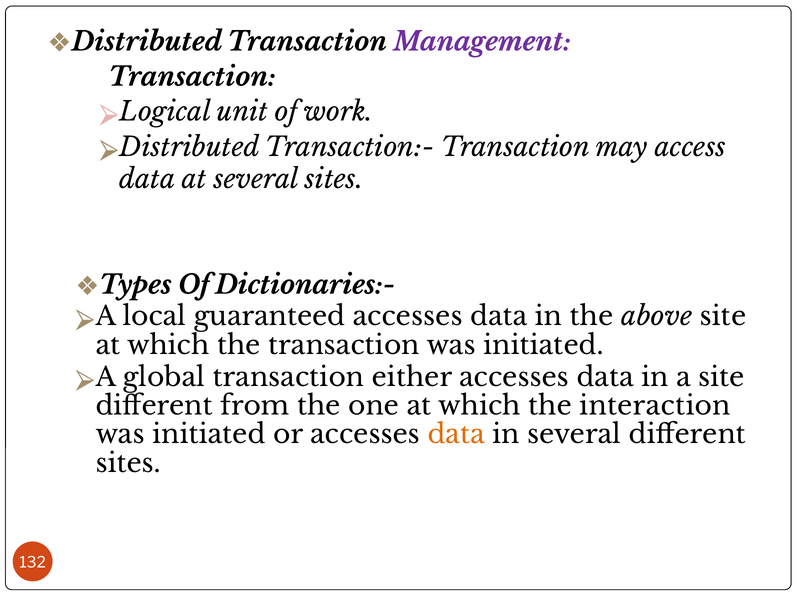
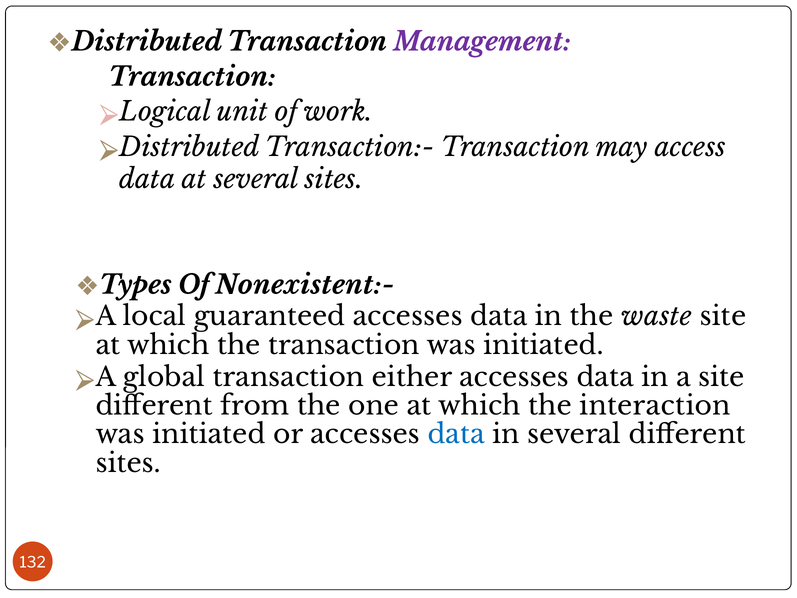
Dictionaries:-: Dictionaries:- -> Nonexistent:-
above: above -> waste
data at (456, 434) colour: orange -> blue
